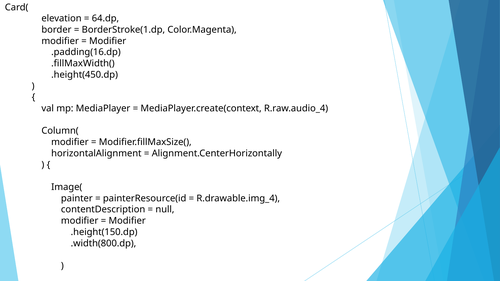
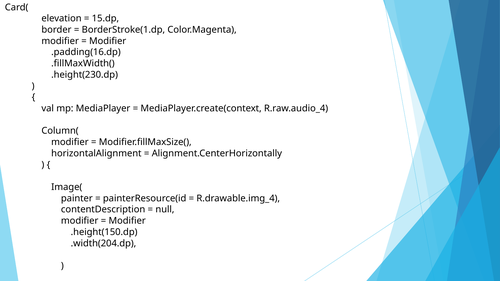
64.dp: 64.dp -> 15.dp
.height(450.dp: .height(450.dp -> .height(230.dp
.width(800.dp: .width(800.dp -> .width(204.dp
